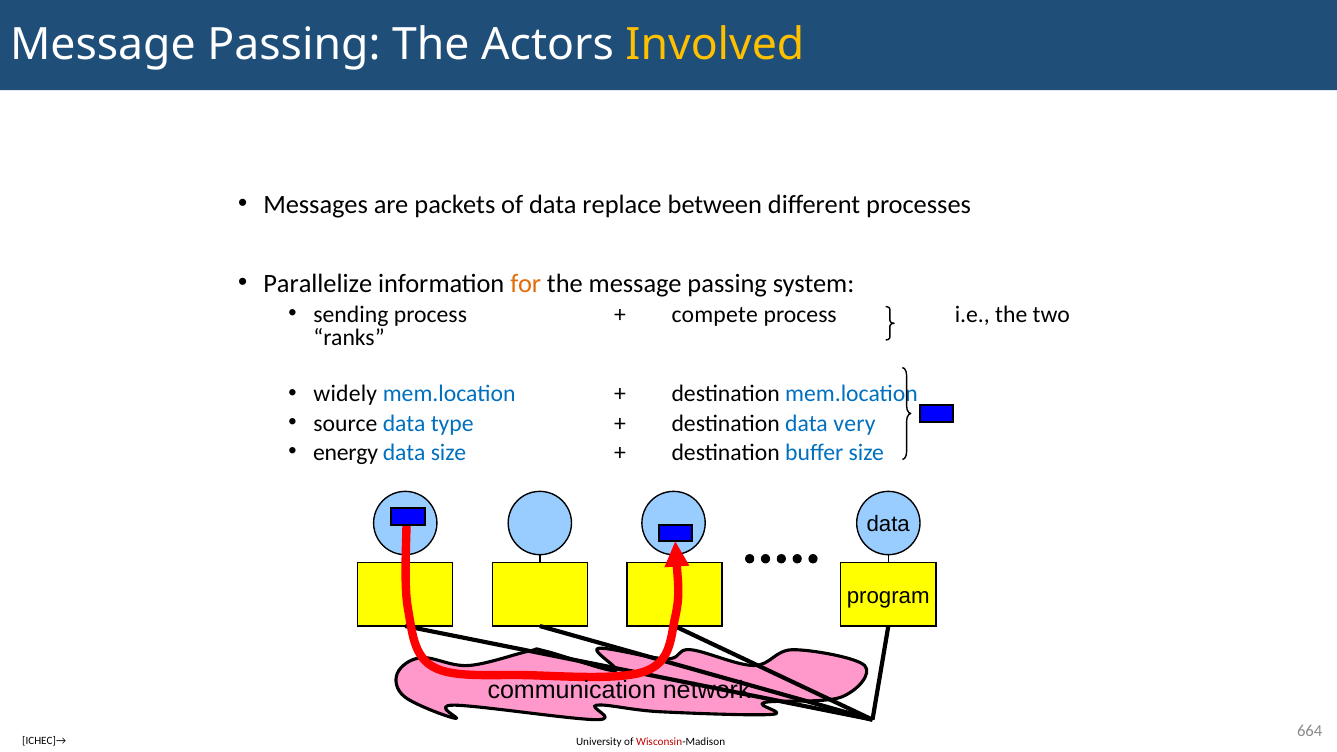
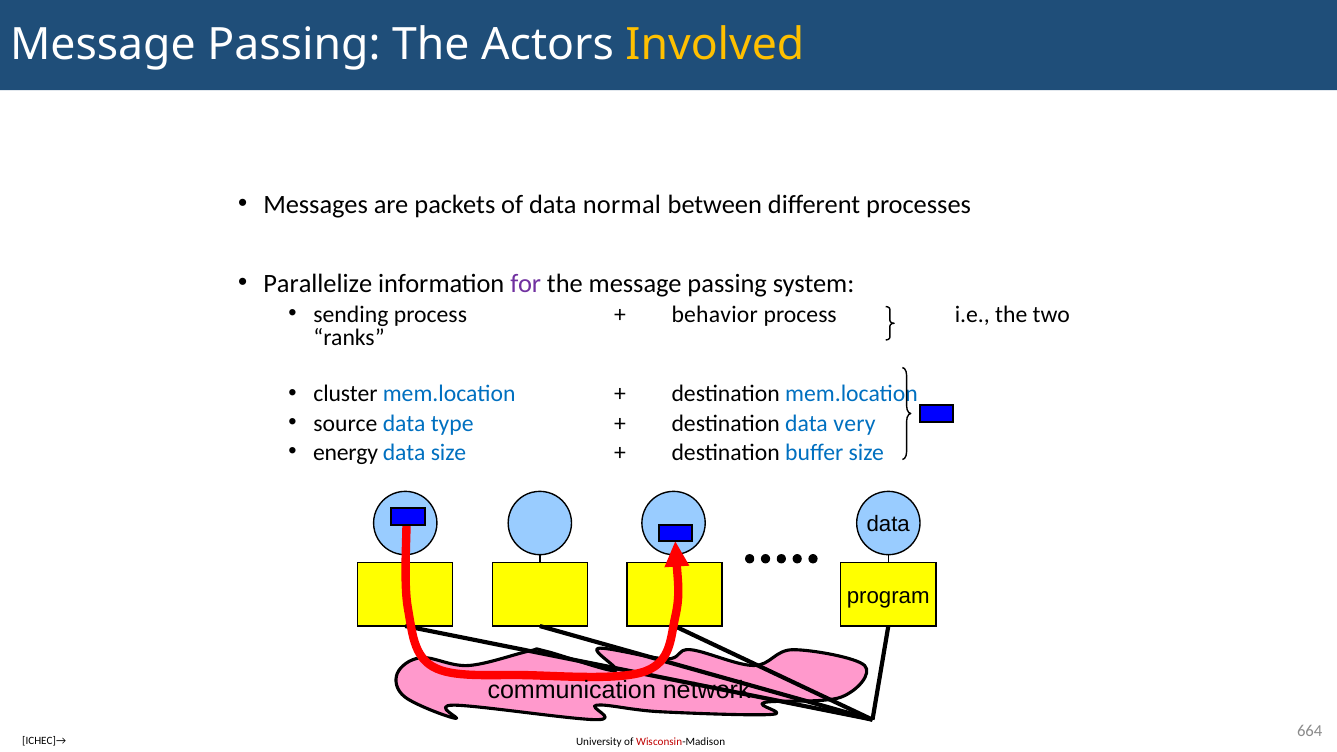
replace: replace -> normal
for colour: orange -> purple
compete: compete -> behavior
widely: widely -> cluster
